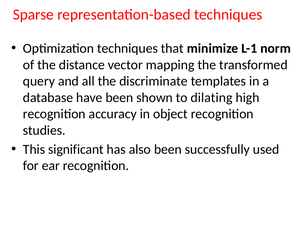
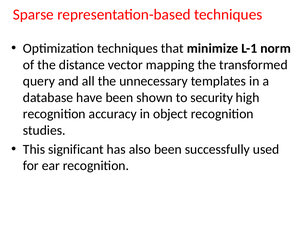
discriminate: discriminate -> unnecessary
dilating: dilating -> security
